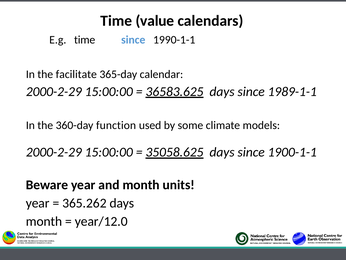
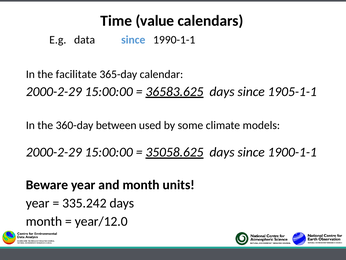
E.g time: time -> data
1989-1-1: 1989-1-1 -> 1905-1-1
function: function -> between
365.262: 365.262 -> 335.242
